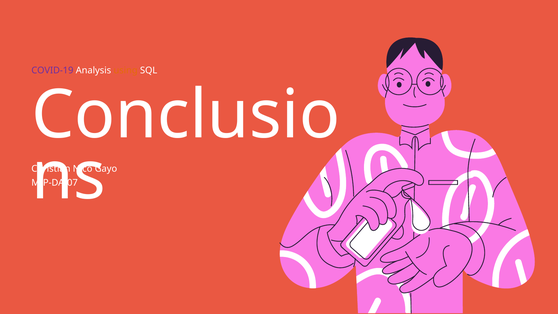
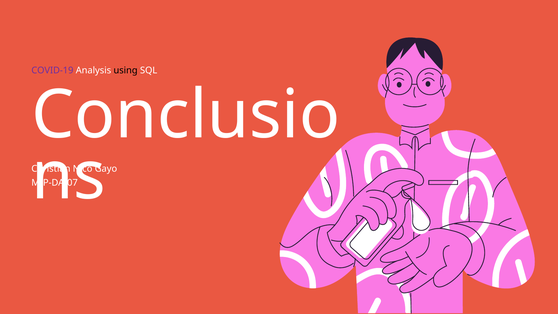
using colour: orange -> black
